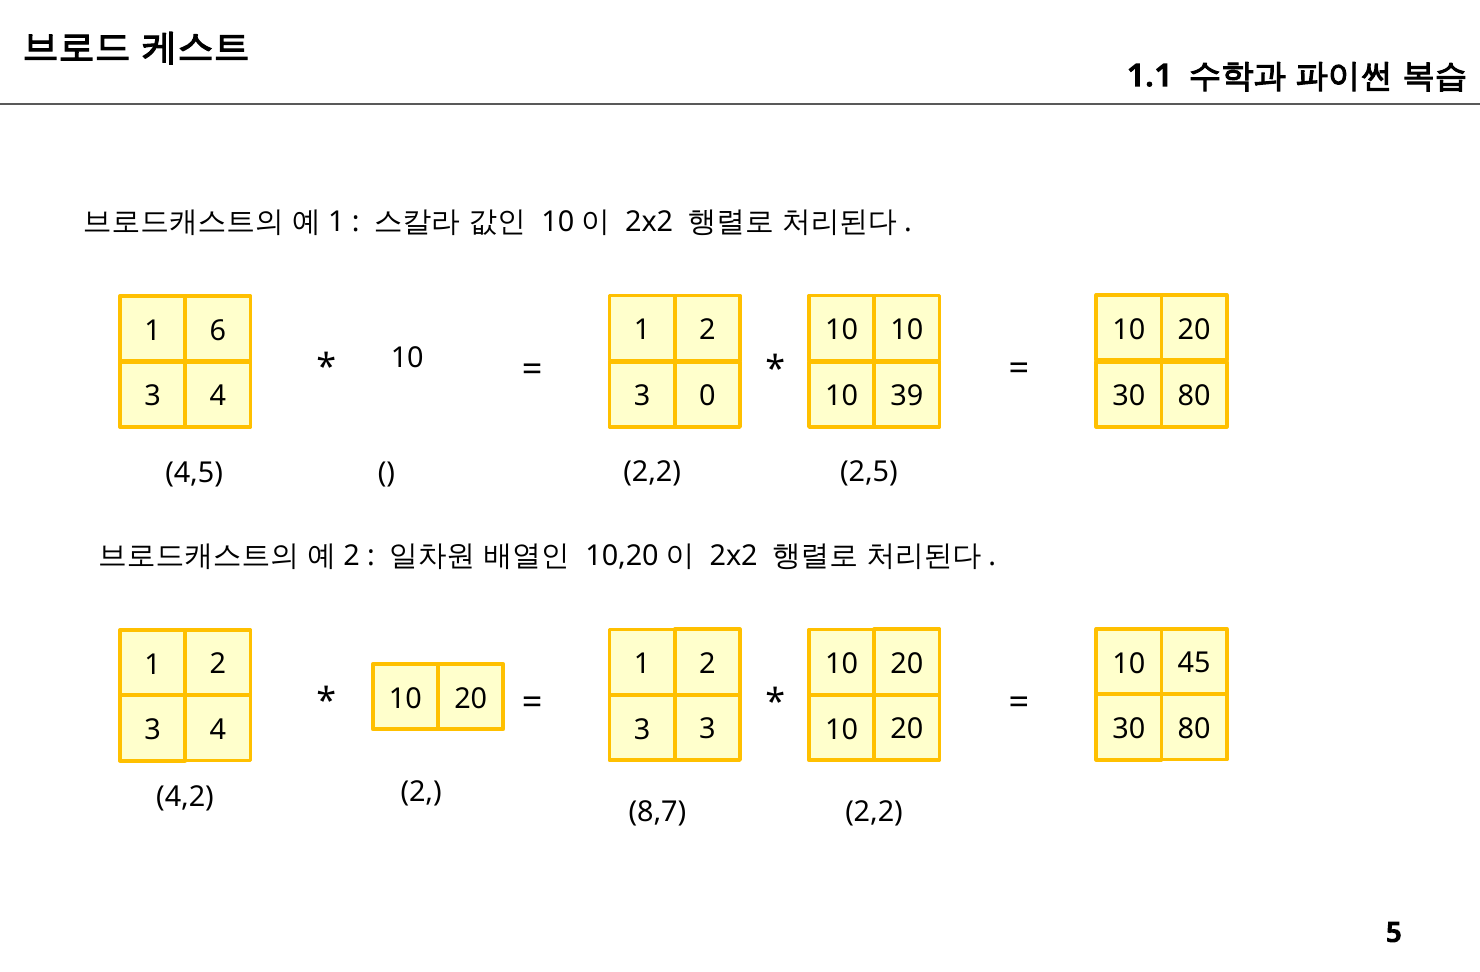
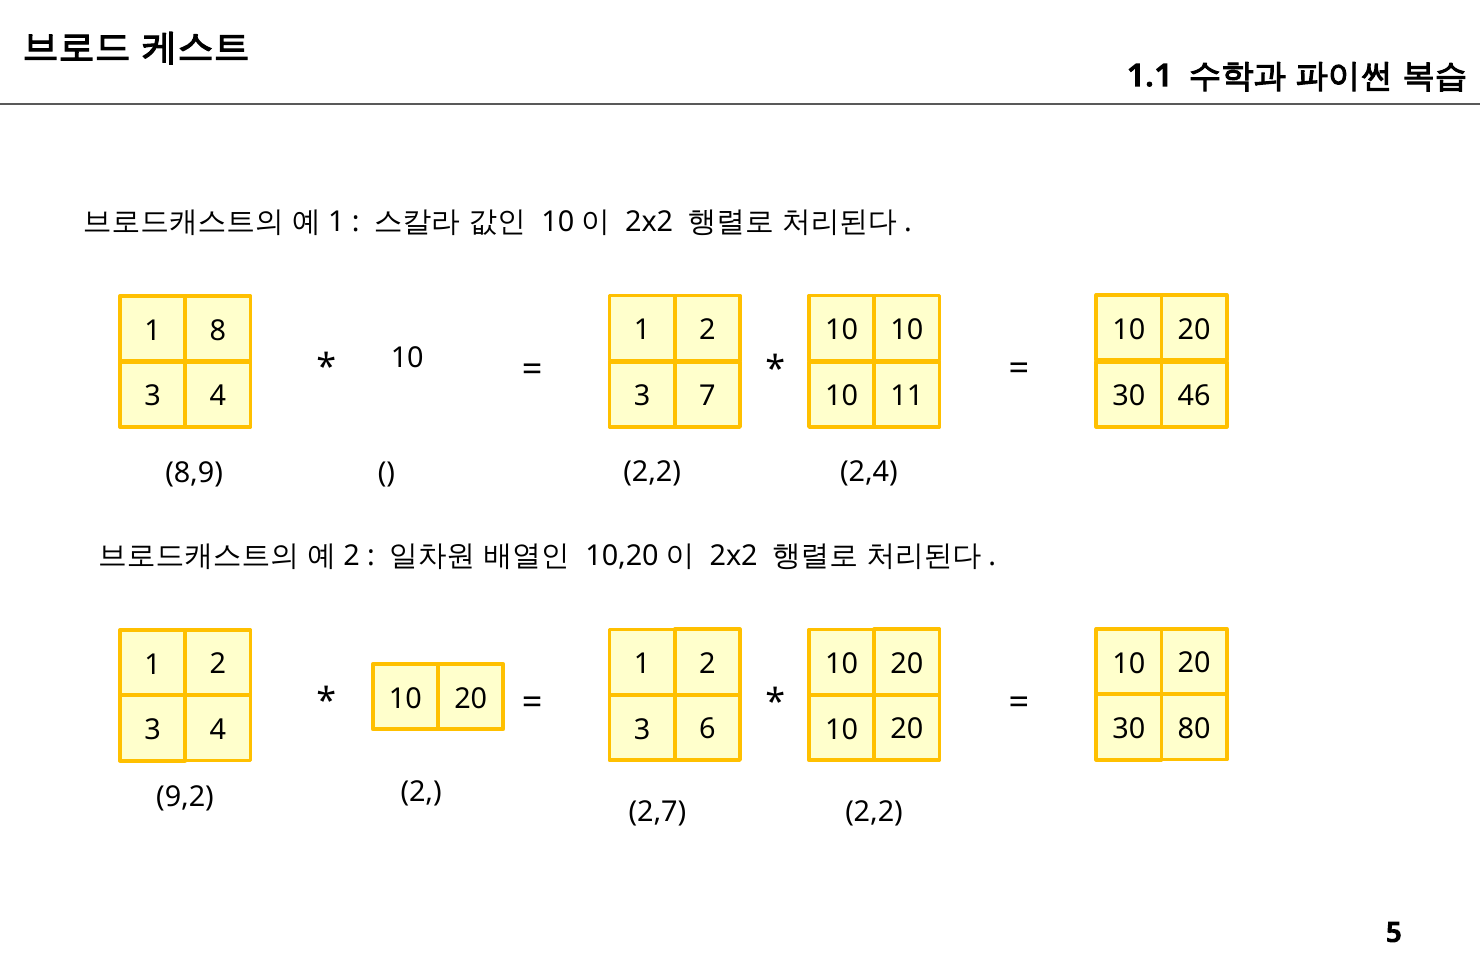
6: 6 -> 8
0: 0 -> 7
39: 39 -> 11
80 at (1194, 396): 80 -> 46
2,5: 2,5 -> 2,4
4,5: 4,5 -> 8,9
45 at (1194, 663): 45 -> 20
3 3: 3 -> 6
4,2: 4,2 -> 9,2
8,7: 8,7 -> 2,7
